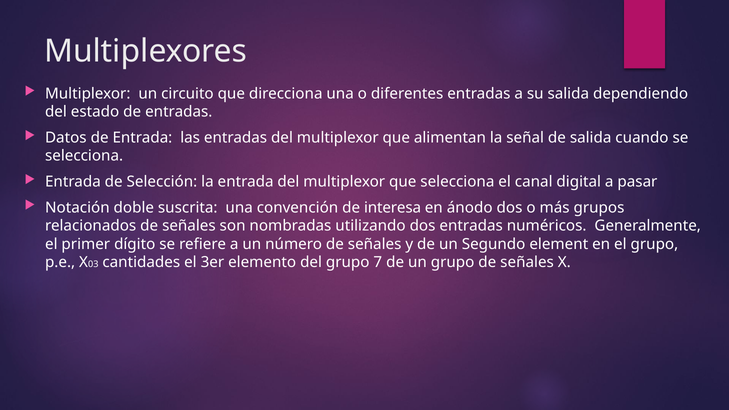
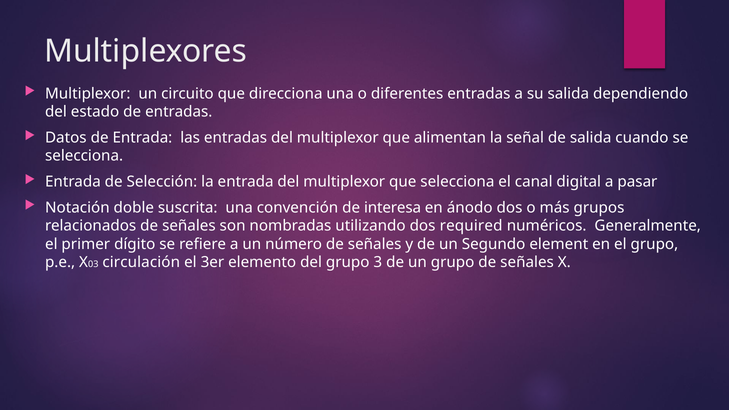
dos entradas: entradas -> required
cantidades: cantidades -> circulación
7: 7 -> 3
